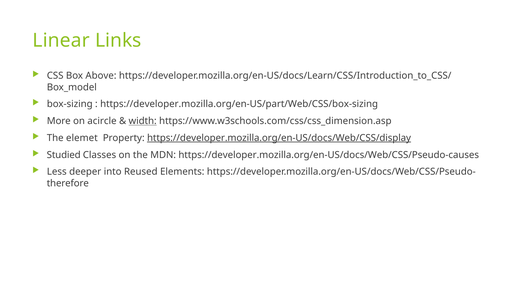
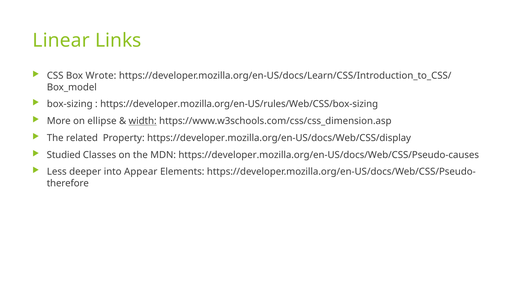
Above: Above -> Wrote
https://developer.mozilla.org/en-US/part/Web/CSS/box-sizing: https://developer.mozilla.org/en-US/part/Web/CSS/box-sizing -> https://developer.mozilla.org/en-US/rules/Web/CSS/box-sizing
acircle: acircle -> ellipse
elemet: elemet -> related
https://developer.mozilla.org/en-US/docs/Web/CSS/display underline: present -> none
Reused: Reused -> Appear
